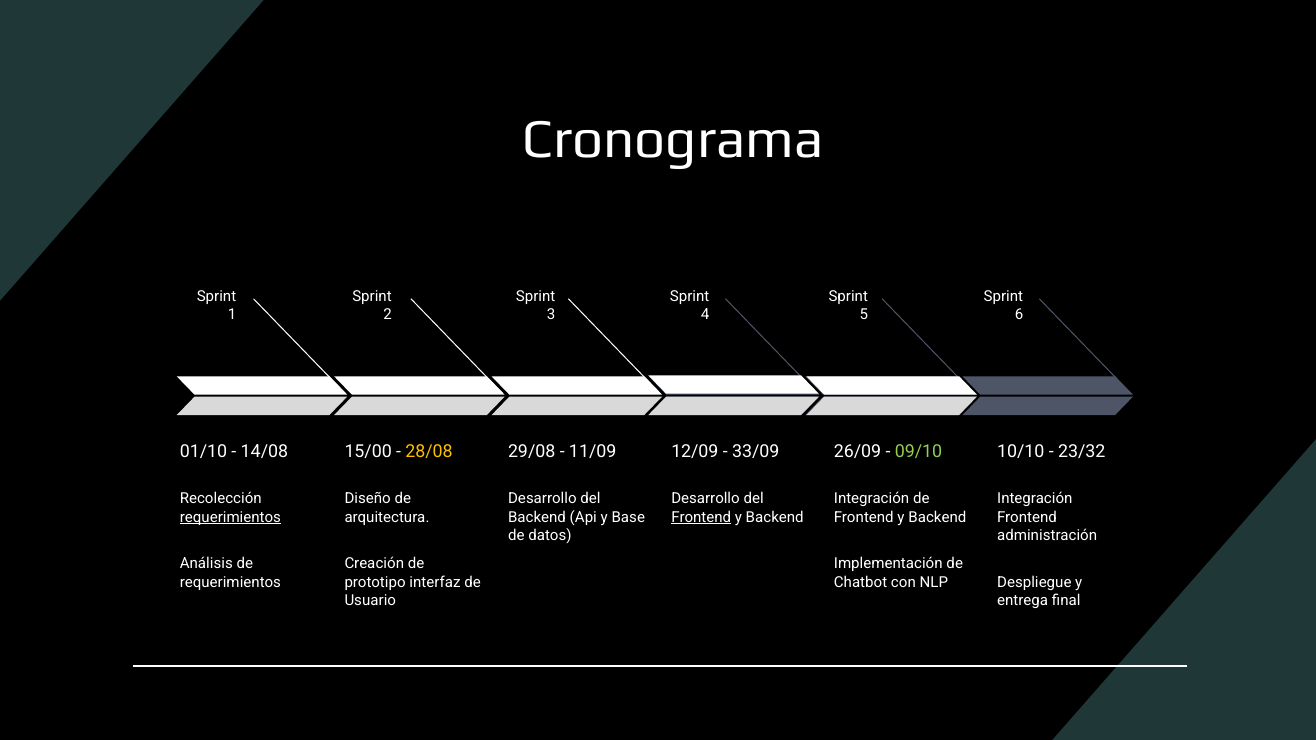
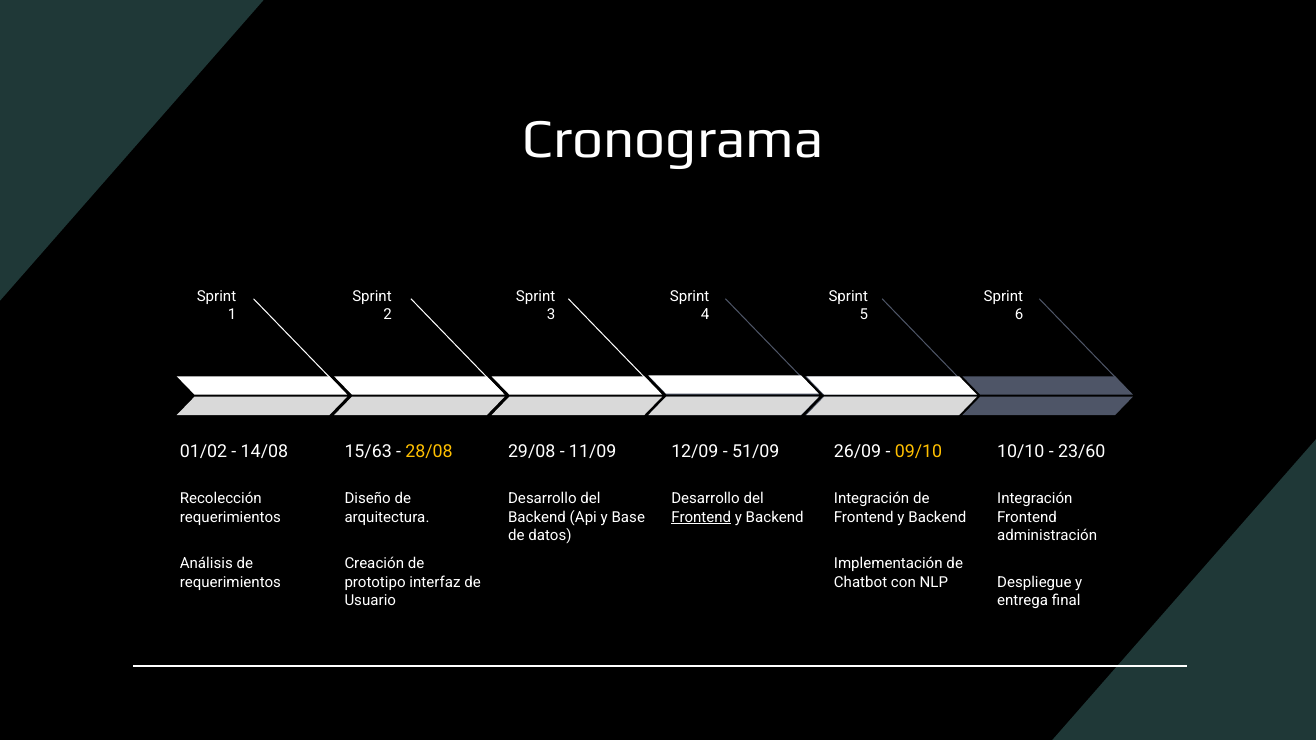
01/10: 01/10 -> 01/02
33/09: 33/09 -> 51/09
09/10 colour: light green -> yellow
23/32: 23/32 -> 23/60
15/00: 15/00 -> 15/63
requerimientos at (230, 517) underline: present -> none
